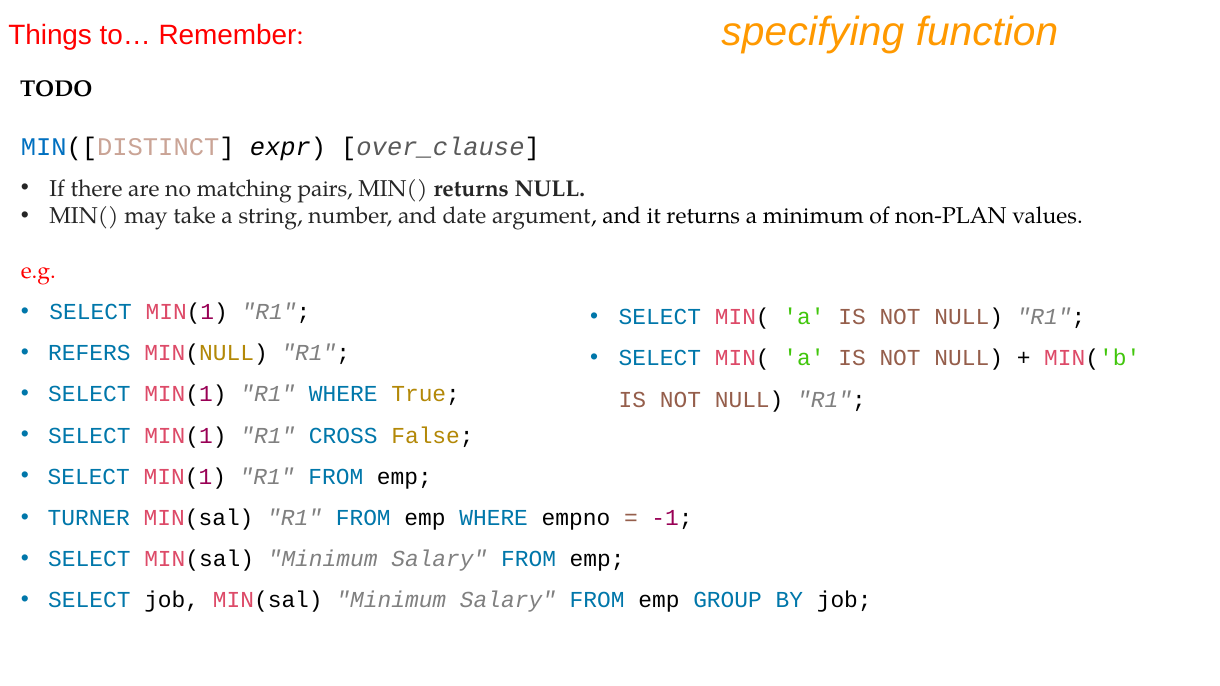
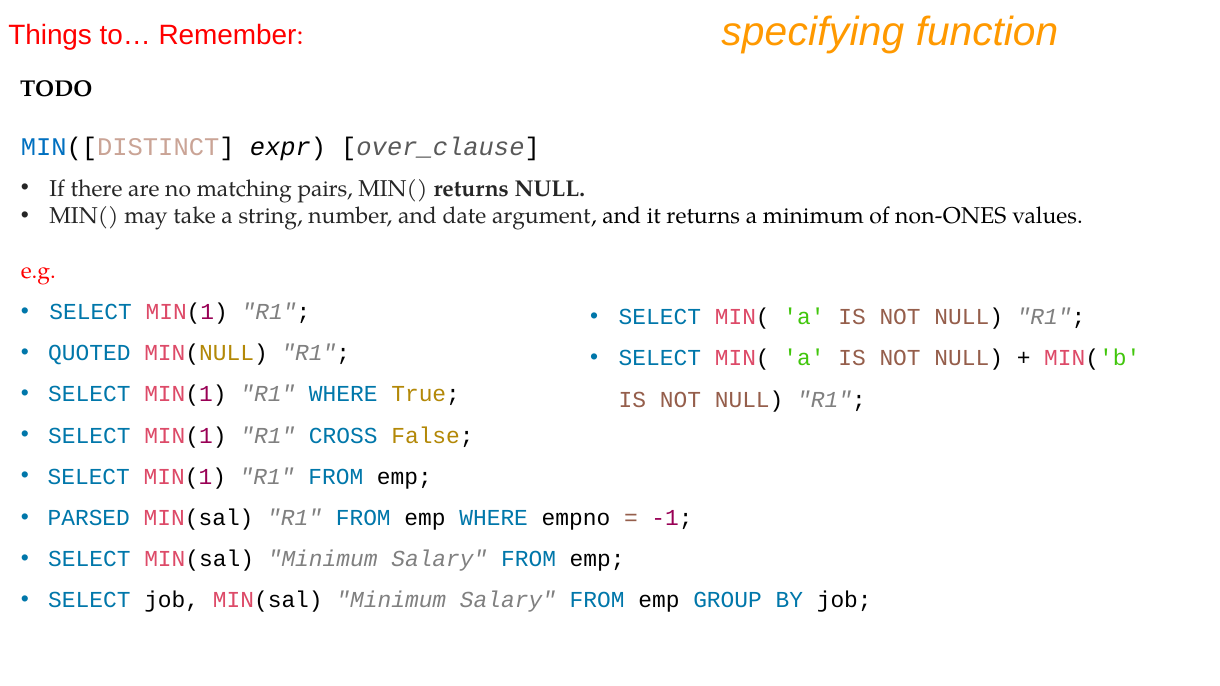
non-PLAN: non-PLAN -> non-ONES
REFERS: REFERS -> QUOTED
TURNER: TURNER -> PARSED
